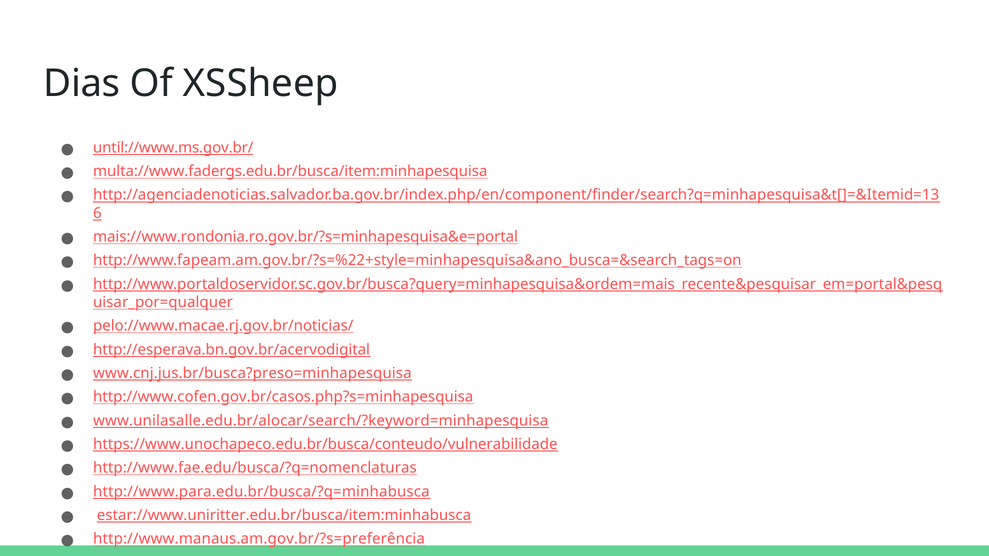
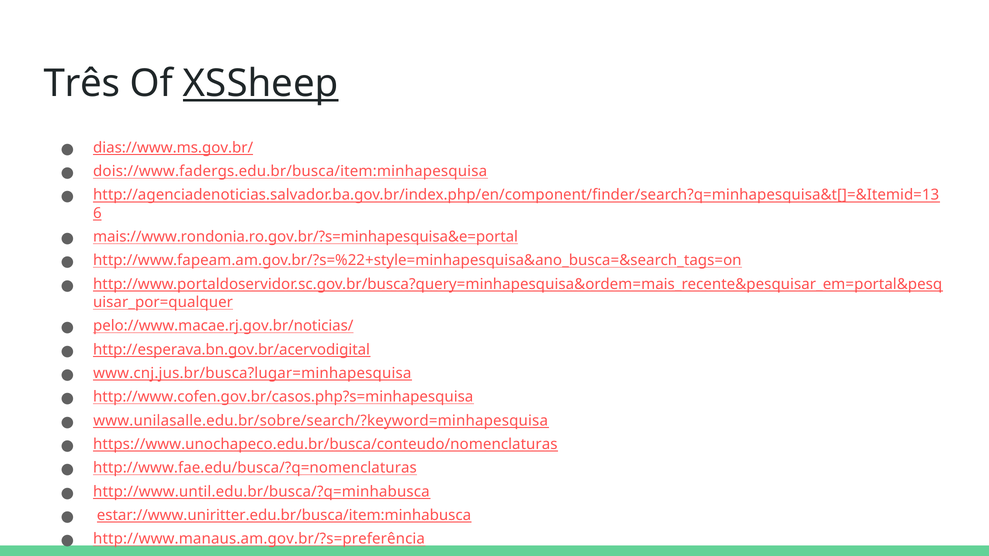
Dias: Dias -> Três
XSSheep underline: none -> present
until://www.ms.gov.br/: until://www.ms.gov.br/ -> dias://www.ms.gov.br/
multa://www.fadergs.edu.br/busca/item:minhapesquisa: multa://www.fadergs.edu.br/busca/item:minhapesquisa -> dois://www.fadergs.edu.br/busca/item:minhapesquisa
www.cnj.jus.br/busca?preso=minhapesquisa: www.cnj.jus.br/busca?preso=minhapesquisa -> www.cnj.jus.br/busca?lugar=minhapesquisa
www.unilasalle.edu.br/alocar/search/?keyword=minhapesquisa: www.unilasalle.edu.br/alocar/search/?keyword=minhapesquisa -> www.unilasalle.edu.br/sobre/search/?keyword=minhapesquisa
https://www.unochapeco.edu.br/busca/conteudo/vulnerabilidade: https://www.unochapeco.edu.br/busca/conteudo/vulnerabilidade -> https://www.unochapeco.edu.br/busca/conteudo/nomenclaturas
http://www.para.edu.br/busca/?q=minhabusca: http://www.para.edu.br/busca/?q=minhabusca -> http://www.until.edu.br/busca/?q=minhabusca
